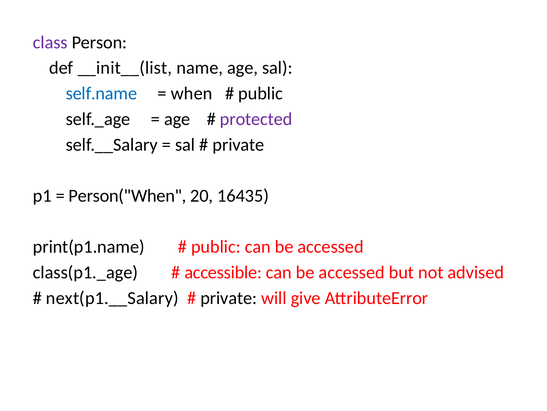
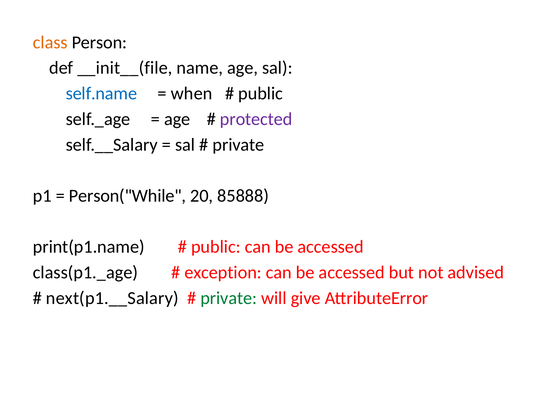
class colour: purple -> orange
__init__(list: __init__(list -> __init__(file
Person("When: Person("When -> Person("While
16435: 16435 -> 85888
accessible: accessible -> exception
private at (229, 298) colour: black -> green
